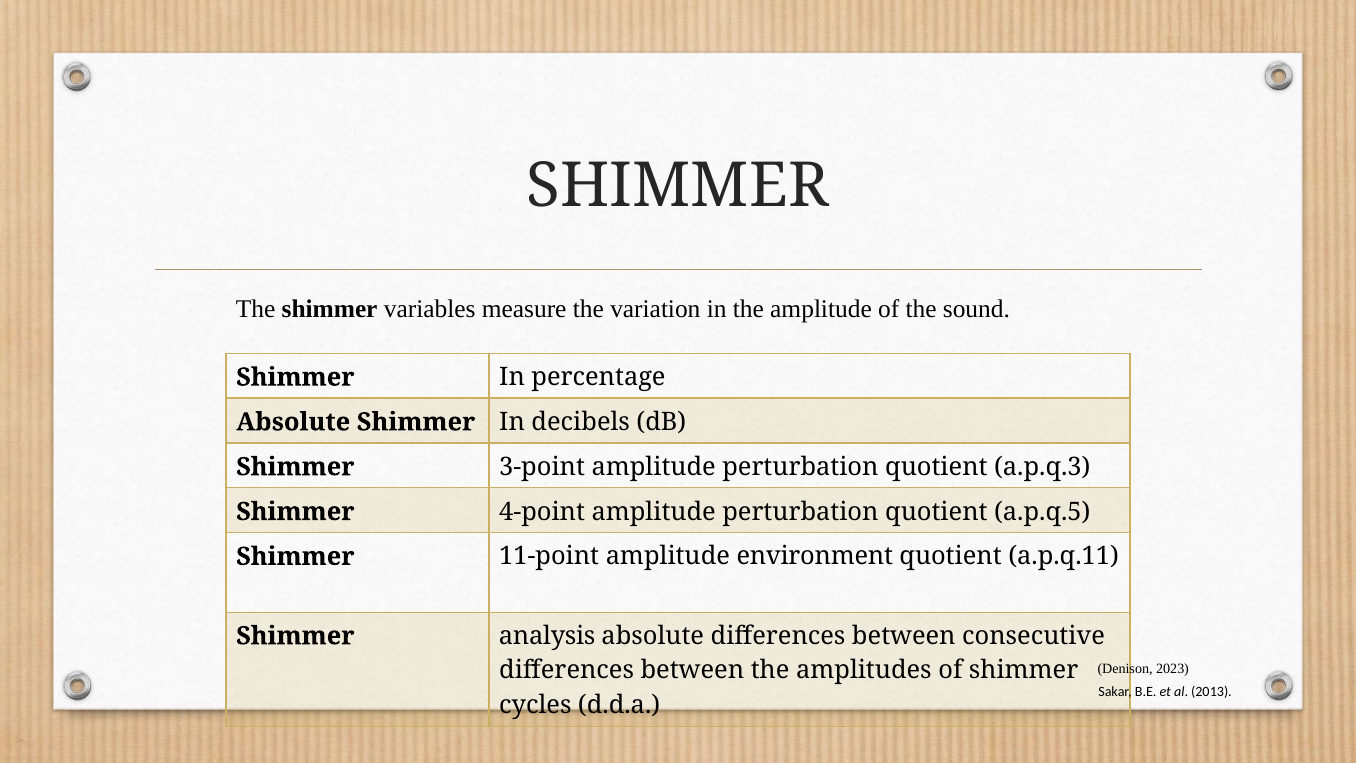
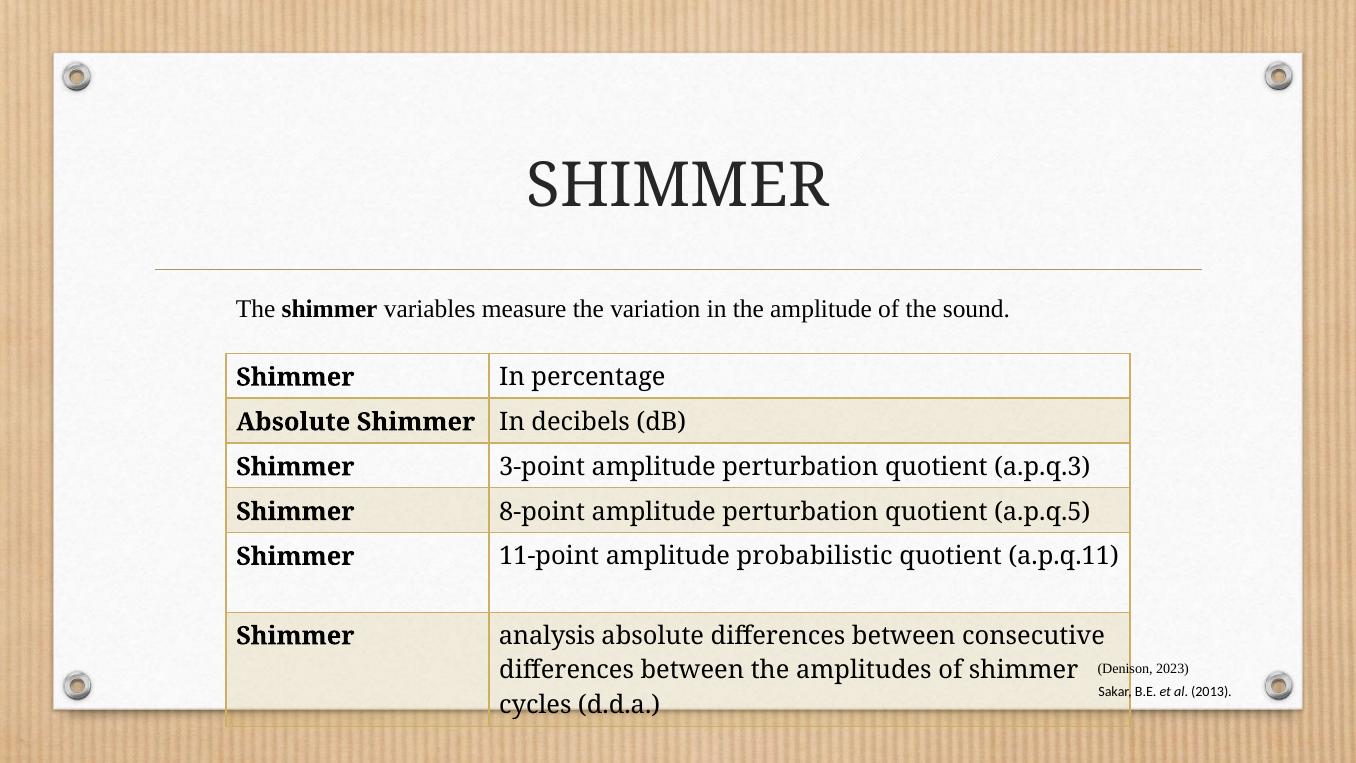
4-point: 4-point -> 8-point
environment: environment -> probabilistic
